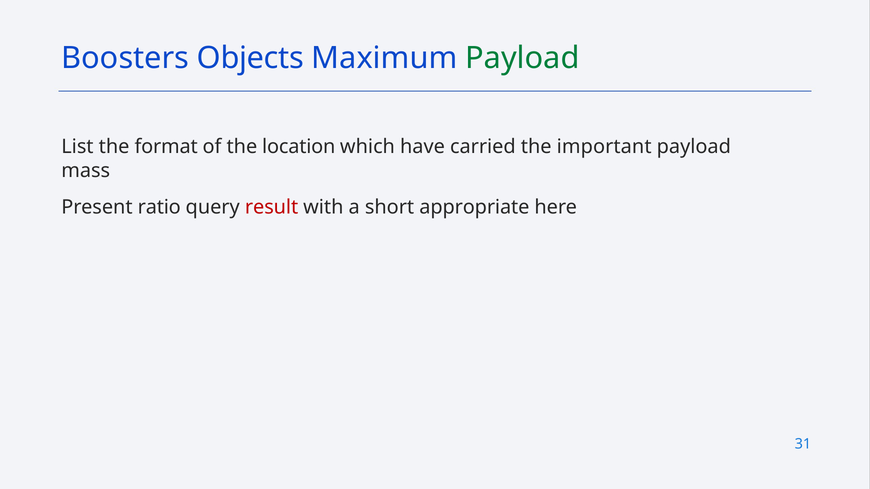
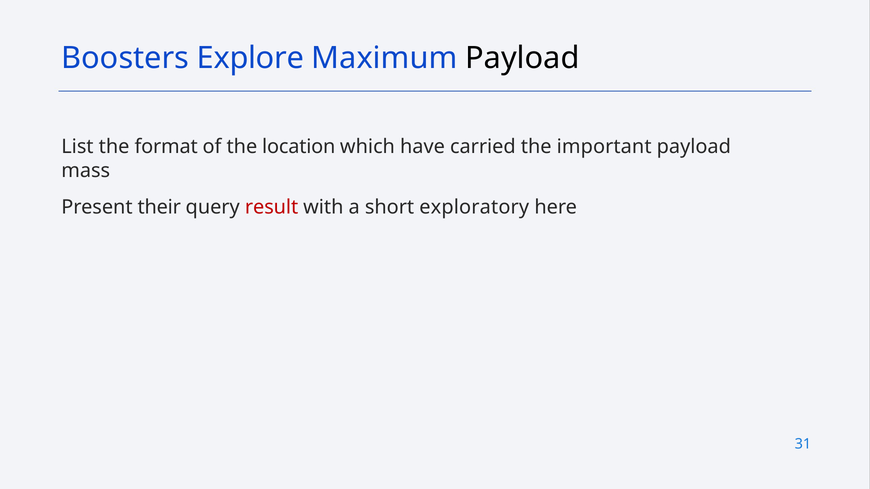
Objects: Objects -> Explore
Payload at (522, 58) colour: green -> black
ratio: ratio -> their
appropriate: appropriate -> exploratory
